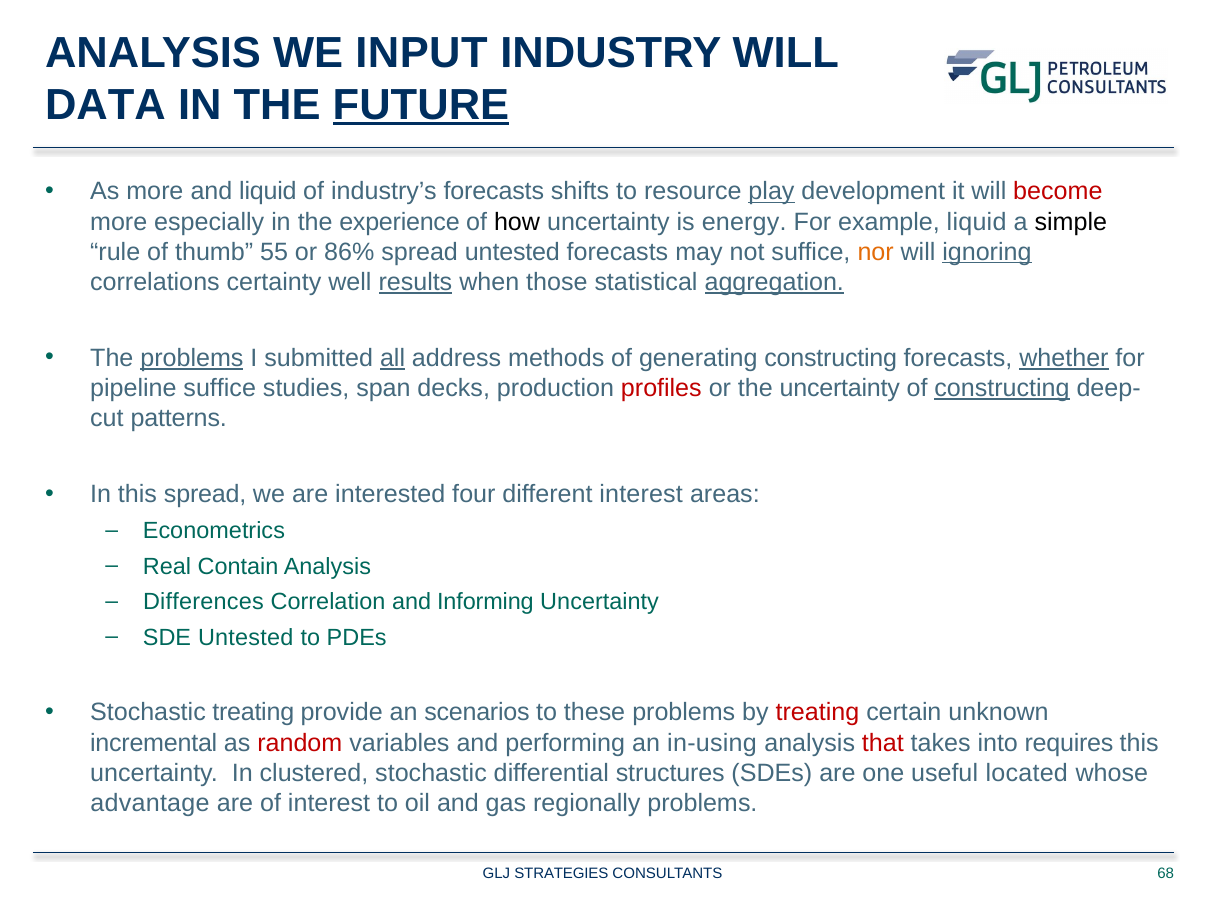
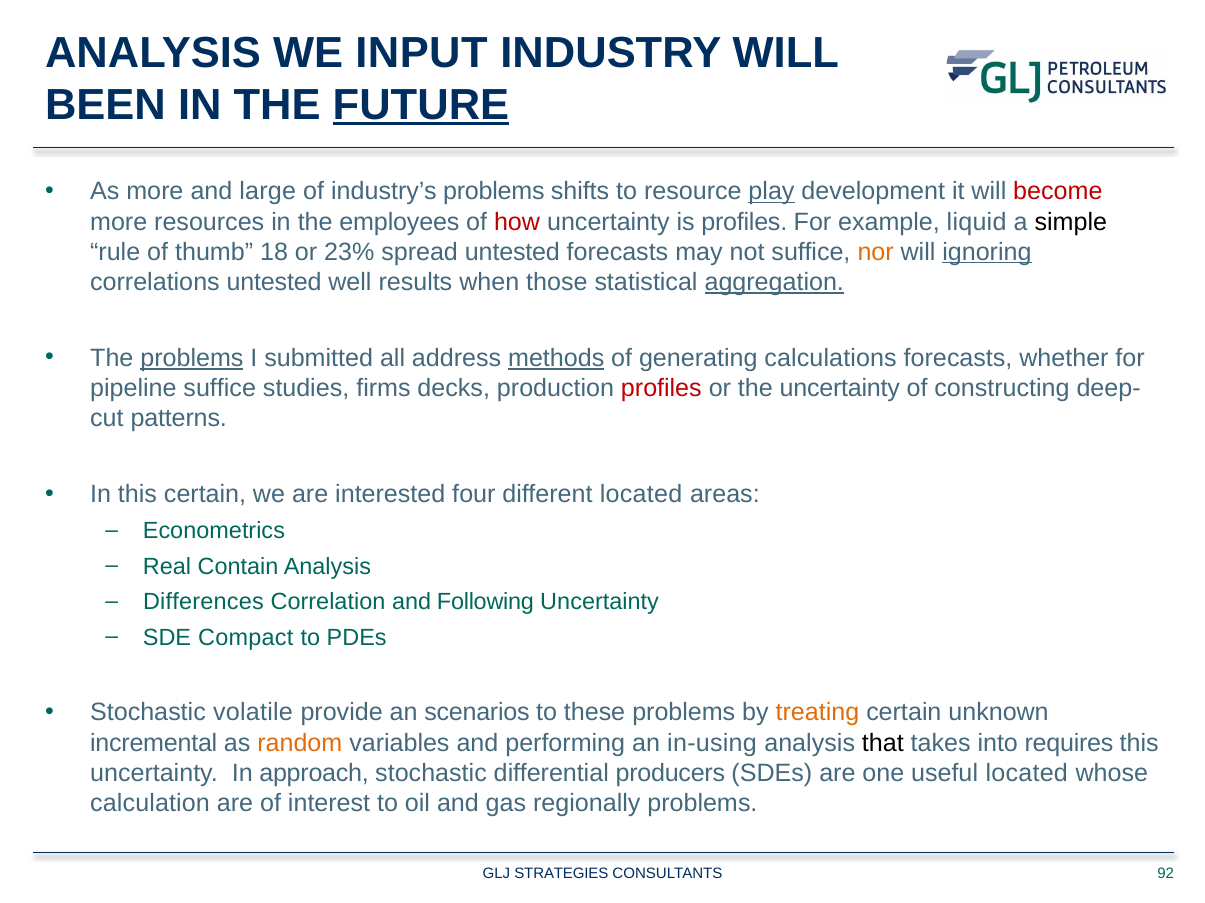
DATA: DATA -> BEEN
and liquid: liquid -> large
industry’s forecasts: forecasts -> problems
especially: especially -> resources
experience: experience -> employees
how colour: black -> red
is energy: energy -> profiles
55: 55 -> 18
86%: 86% -> 23%
correlations certainty: certainty -> untested
results underline: present -> none
all underline: present -> none
methods underline: none -> present
generating constructing: constructing -> calculations
whether underline: present -> none
span: span -> firms
constructing at (1002, 389) underline: present -> none
this spread: spread -> certain
different interest: interest -> located
Informing: Informing -> Following
SDE Untested: Untested -> Compact
Stochastic treating: treating -> volatile
treating at (817, 713) colour: red -> orange
random colour: red -> orange
that colour: red -> black
clustered: clustered -> approach
structures: structures -> producers
advantage: advantage -> calculation
68: 68 -> 92
